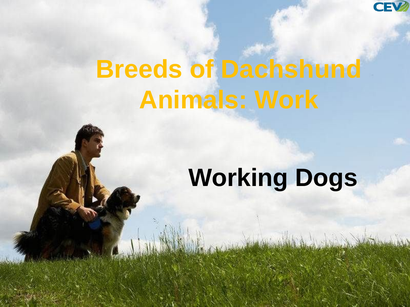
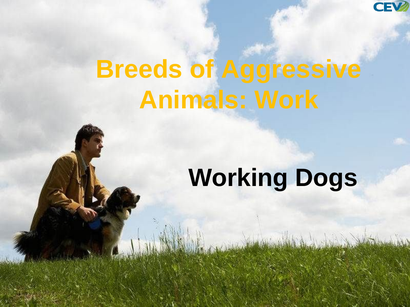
Dachshund: Dachshund -> Aggressive
